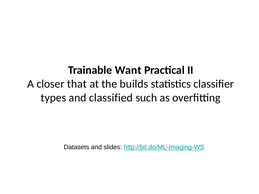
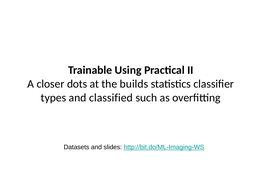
Want: Want -> Using
that: that -> dots
